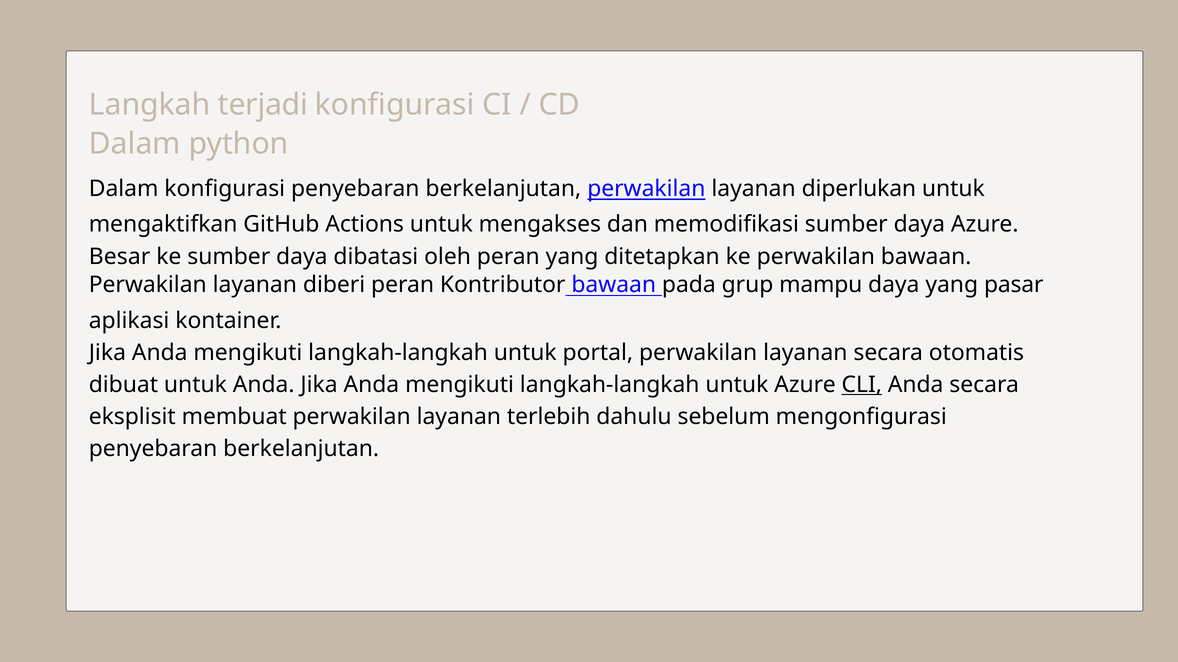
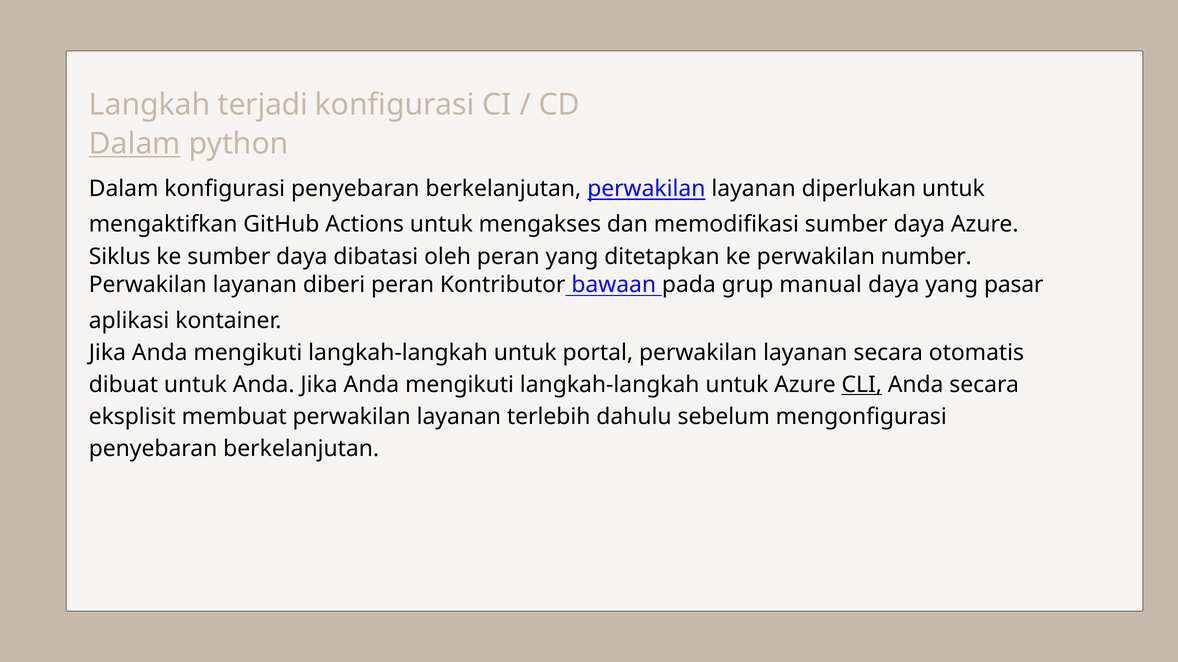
Dalam at (135, 144) underline: none -> present
Besar: Besar -> Siklus
perwakilan bawaan: bawaan -> number
mampu: mampu -> manual
